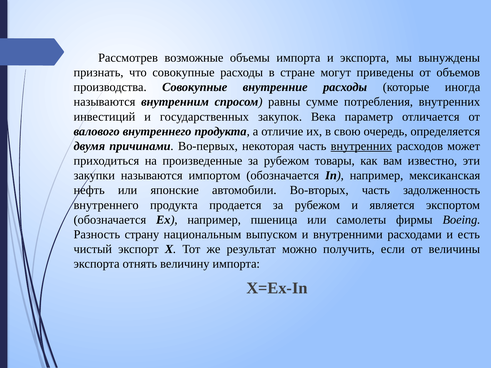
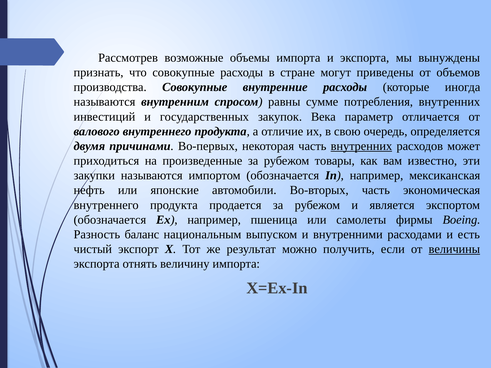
задолженность: задолженность -> экономическая
страну: страну -> баланс
величины underline: none -> present
